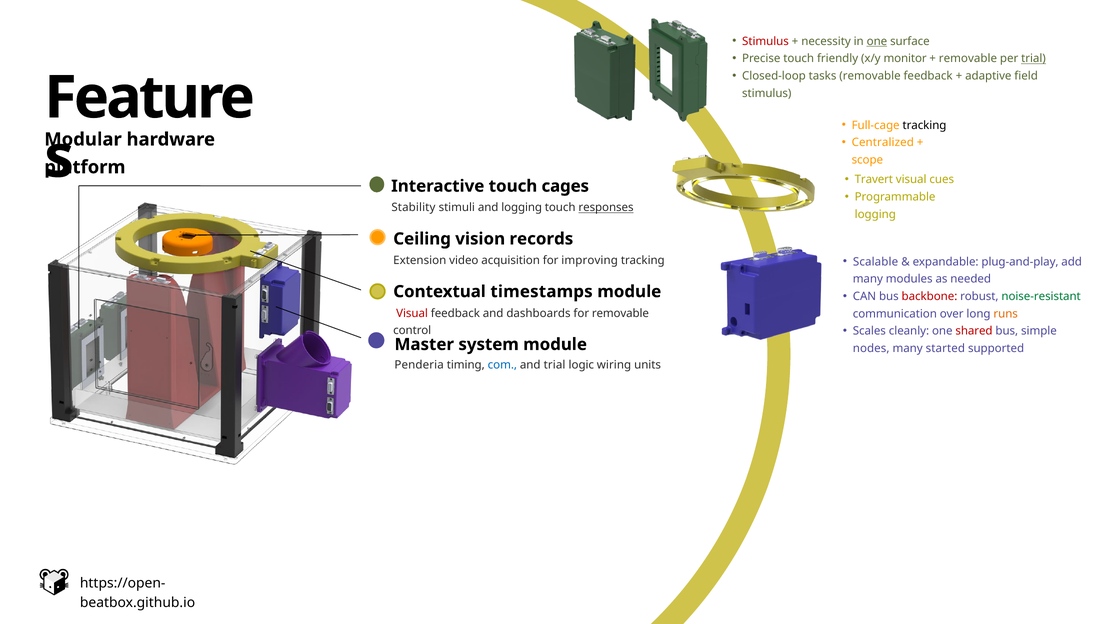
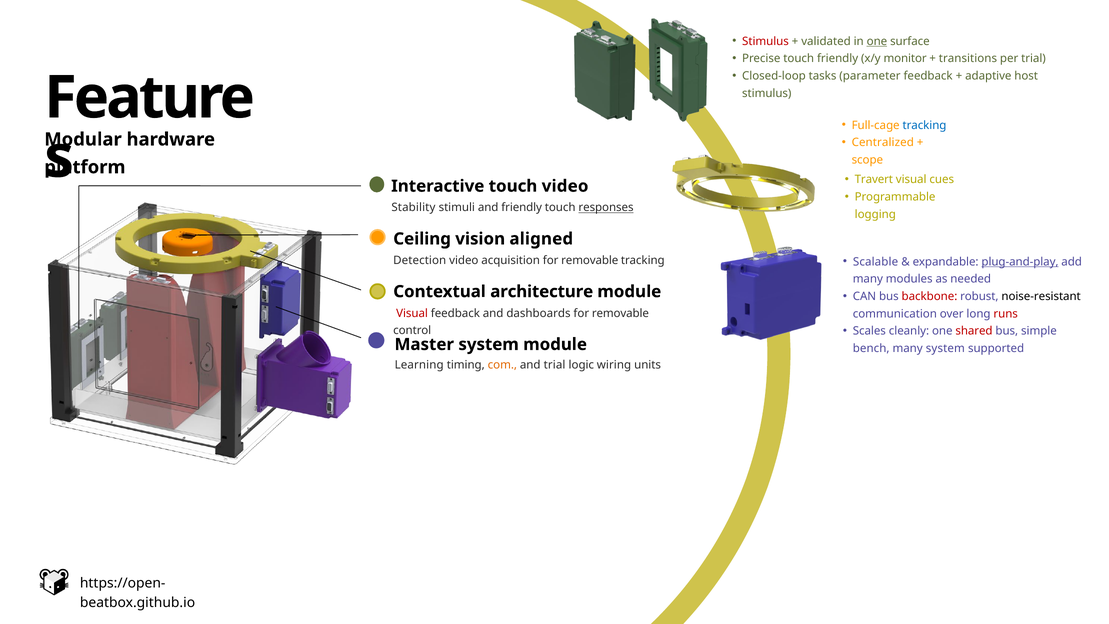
necessity: necessity -> validated
removable at (968, 59): removable -> transitions
trial at (1033, 59) underline: present -> none
tasks removable: removable -> parameter
field: field -> host
tracking at (924, 125) colour: black -> blue
touch cages: cages -> video
and logging: logging -> friendly
records: records -> aligned
plug-and-play underline: none -> present
Extension: Extension -> Detection
acquisition for improving: improving -> removable
timestamps: timestamps -> architecture
noise-resistant colour: green -> black
runs colour: orange -> red
nodes: nodes -> bench
many started: started -> system
Penderia: Penderia -> Learning
com colour: blue -> orange
